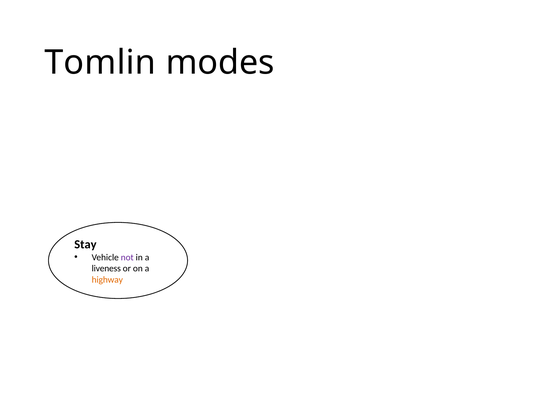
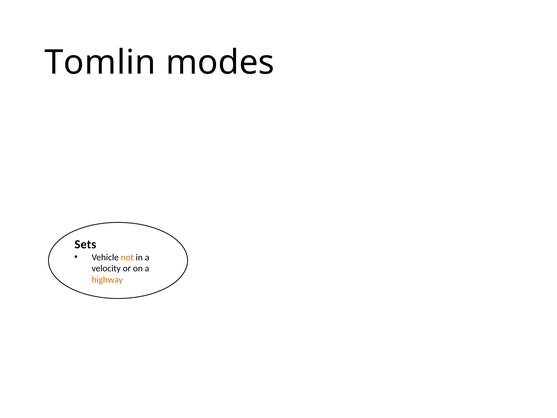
Stay: Stay -> Sets
not colour: purple -> orange
liveness: liveness -> velocity
